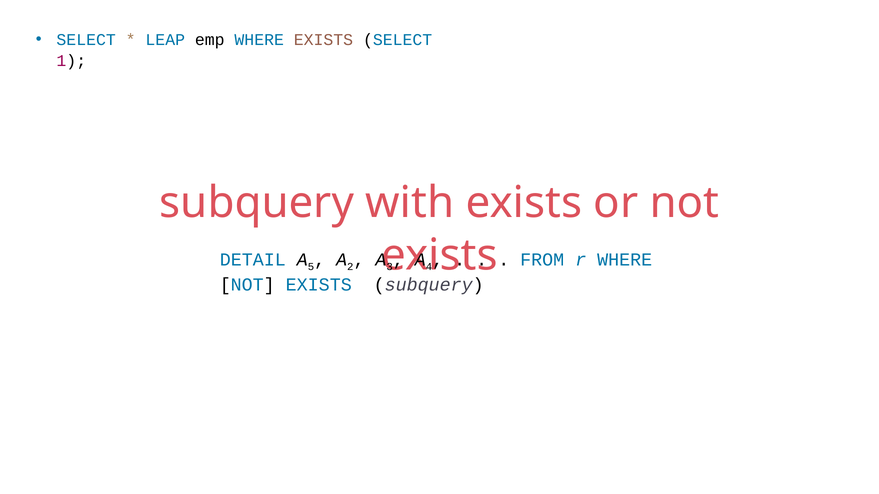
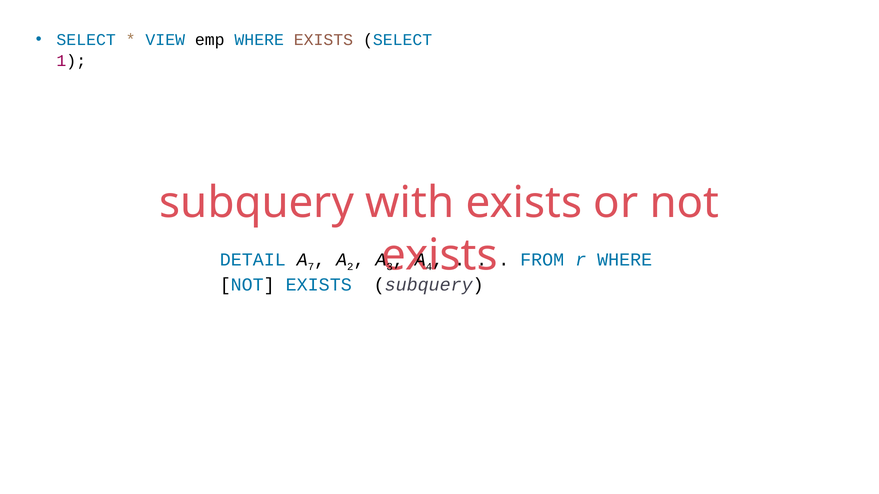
LEAP: LEAP -> VIEW
5: 5 -> 7
